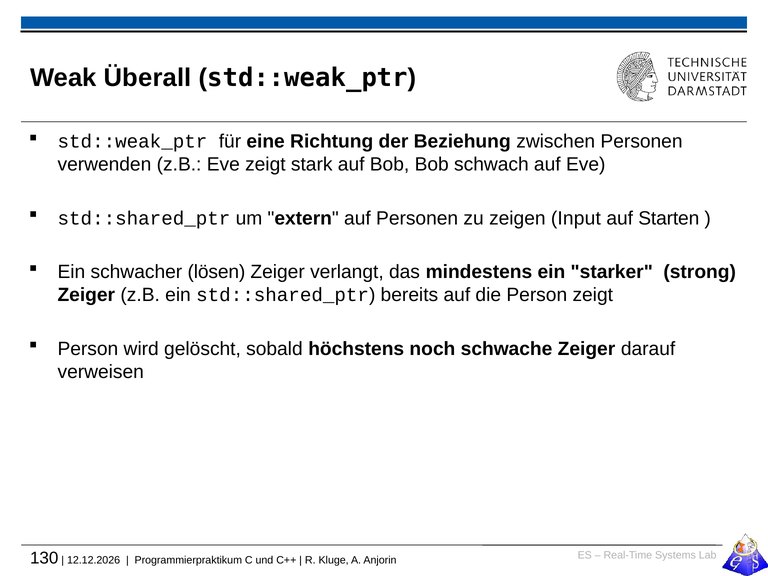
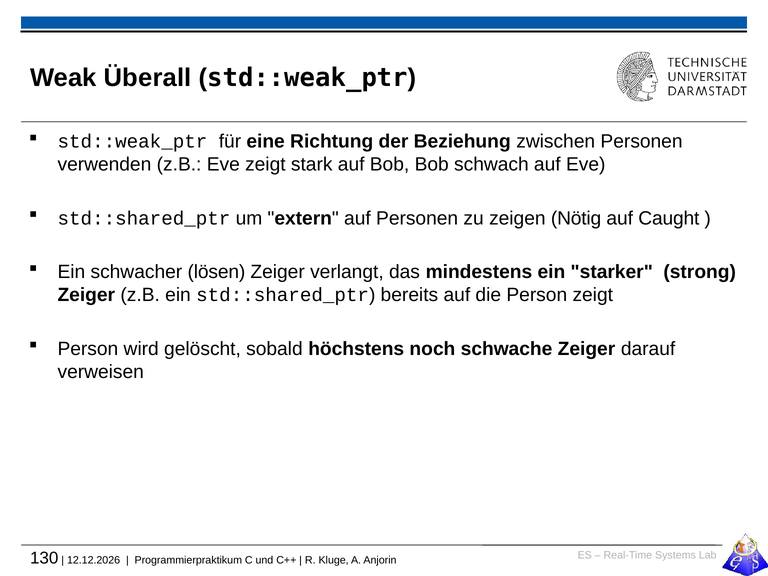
Input: Input -> Nötig
Starten: Starten -> Caught
